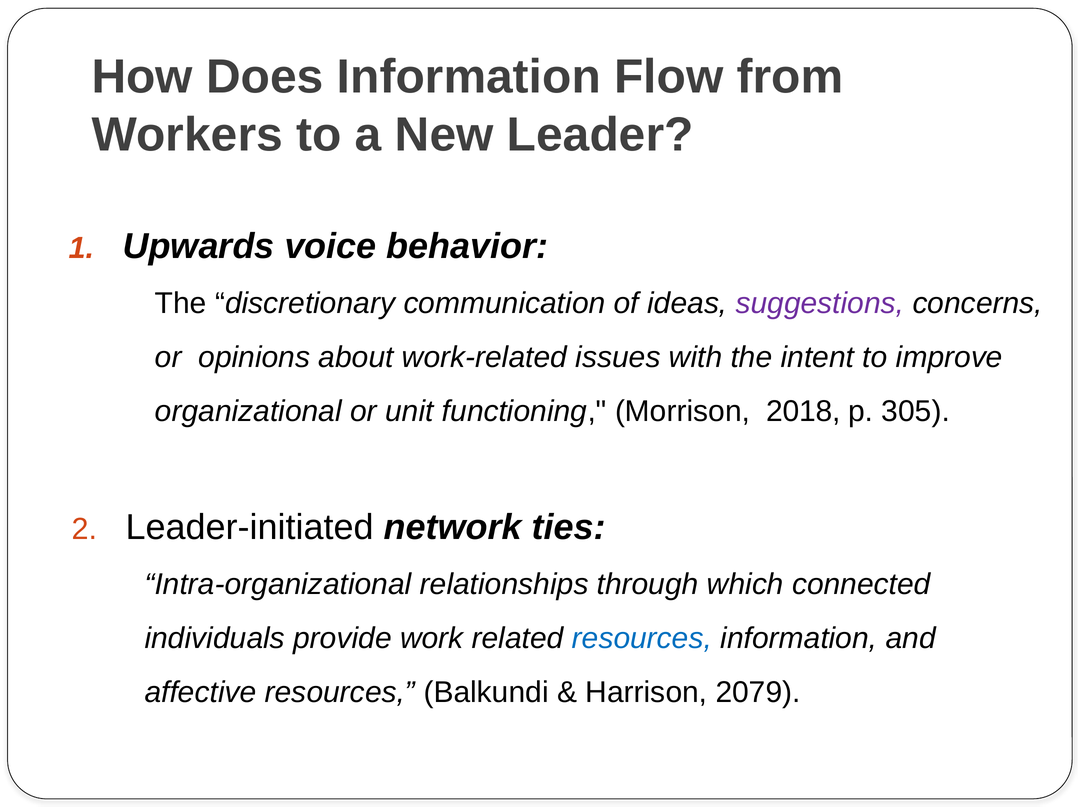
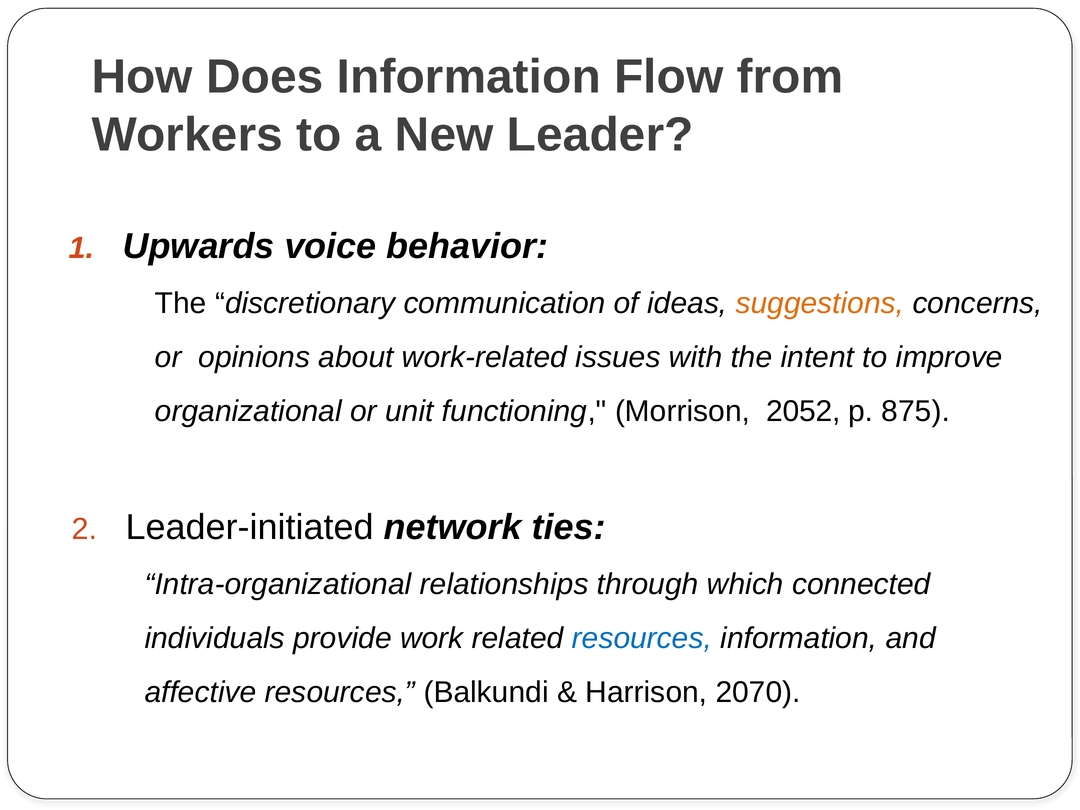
suggestions colour: purple -> orange
2018: 2018 -> 2052
305: 305 -> 875
2079: 2079 -> 2070
